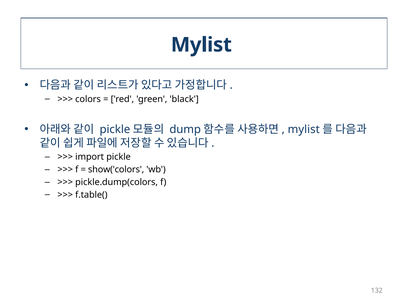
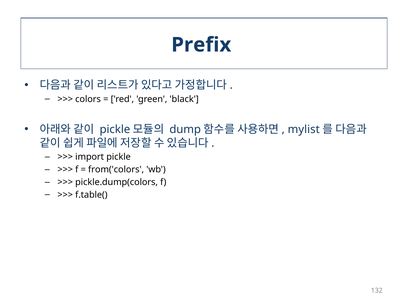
Mylist at (201, 45): Mylist -> Prefix
show('colors: show('colors -> from('colors
